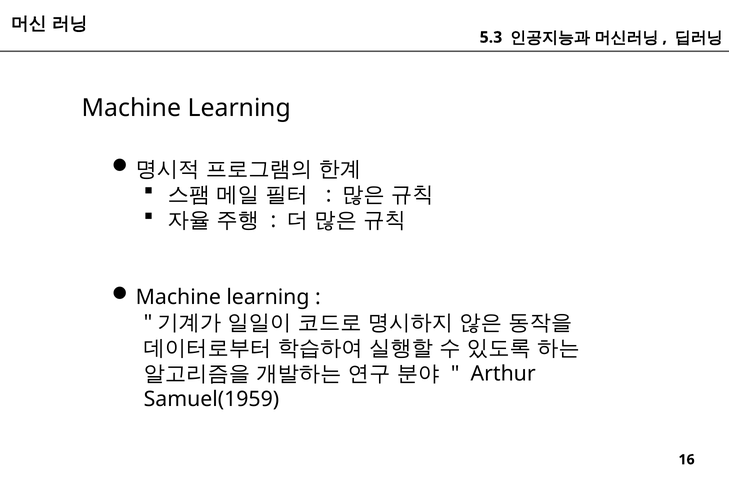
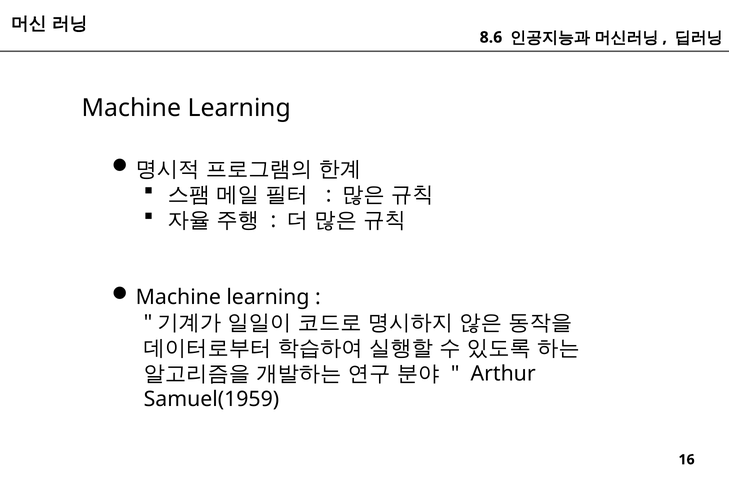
5.3: 5.3 -> 8.6
